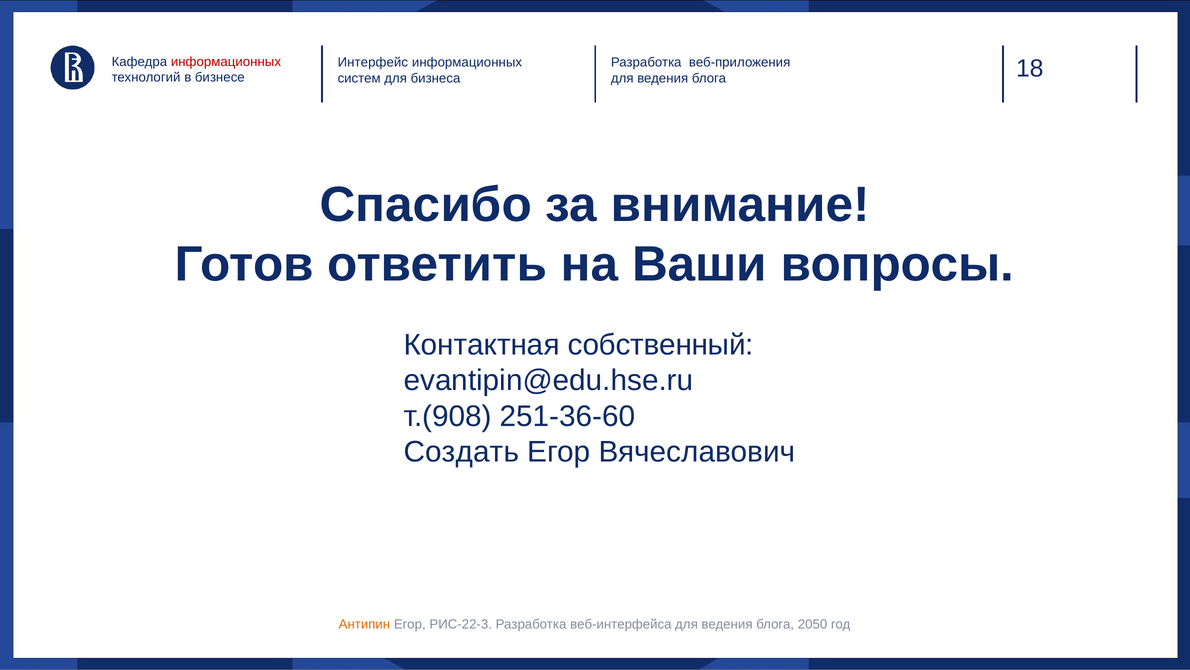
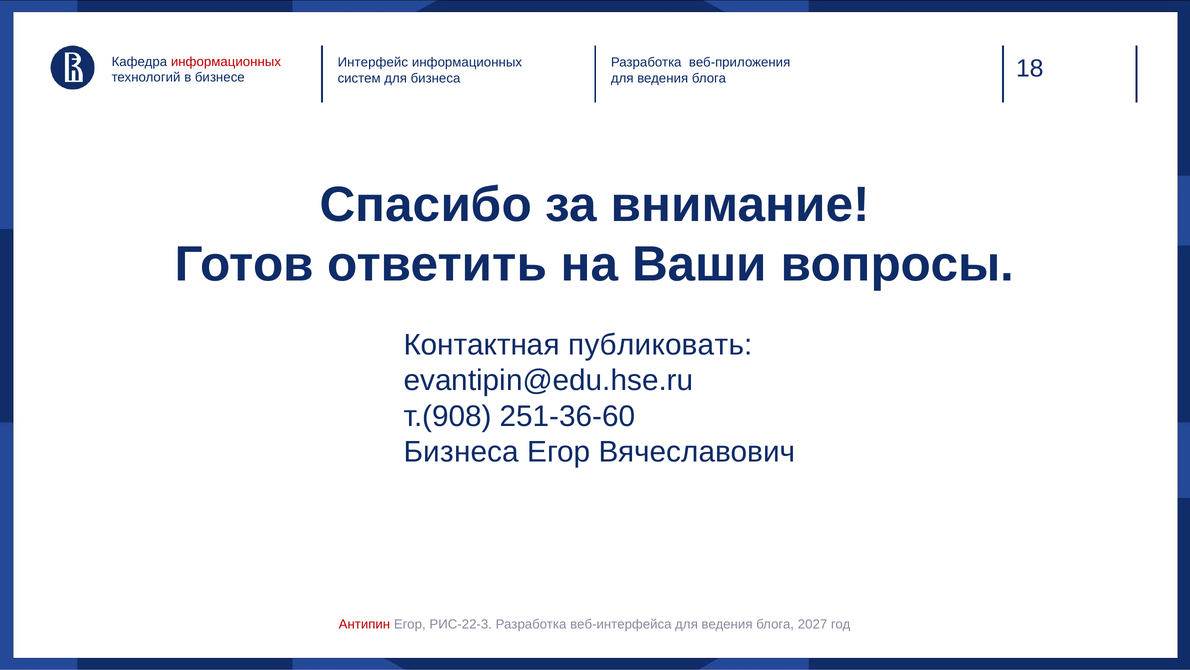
собственный: собственный -> публиковать
Создать at (461, 452): Создать -> Бизнеса
Антипин colour: orange -> red
2050: 2050 -> 2027
